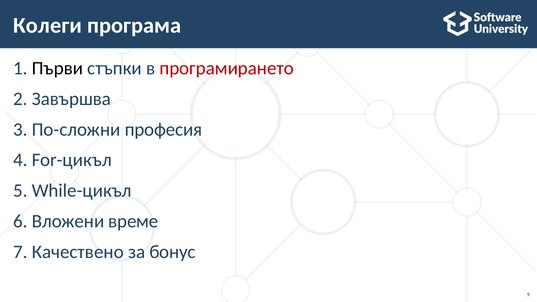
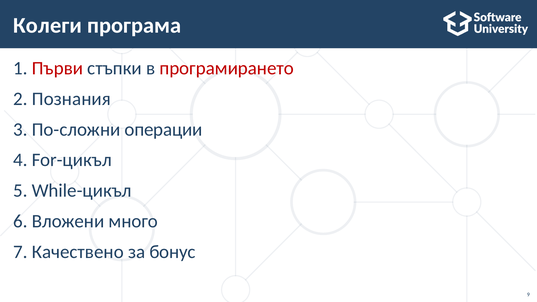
Първи colour: black -> red
Завършва: Завършва -> Познания
професия: професия -> операции
време: време -> много
